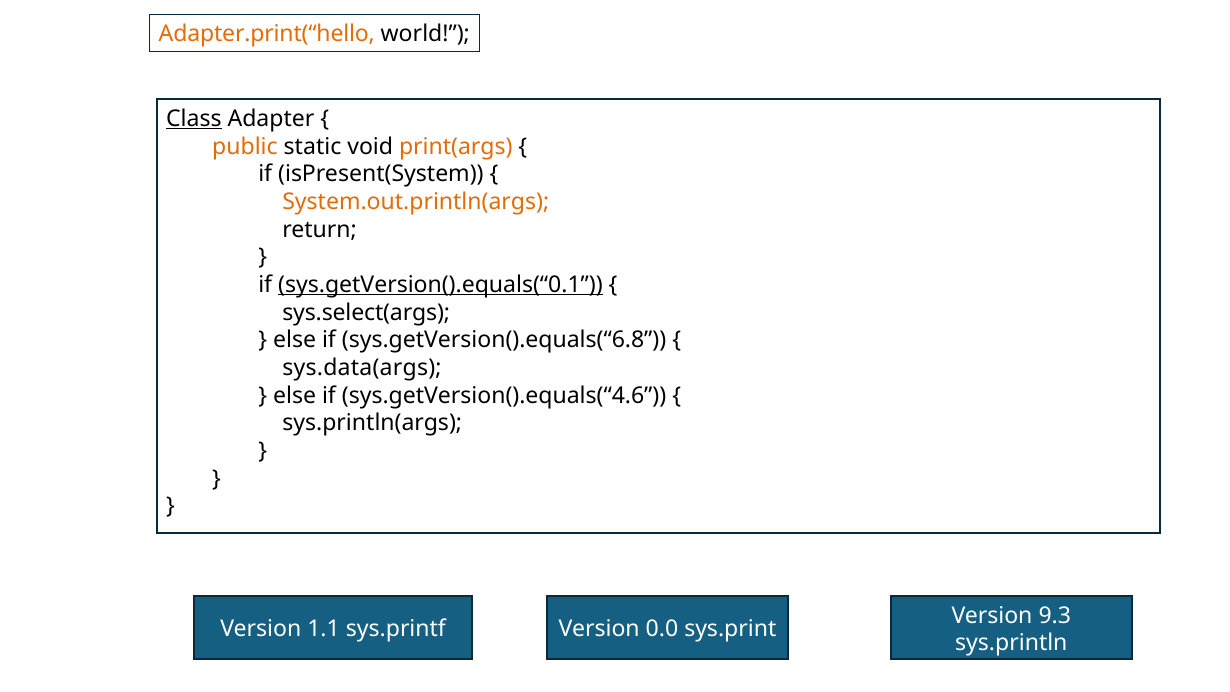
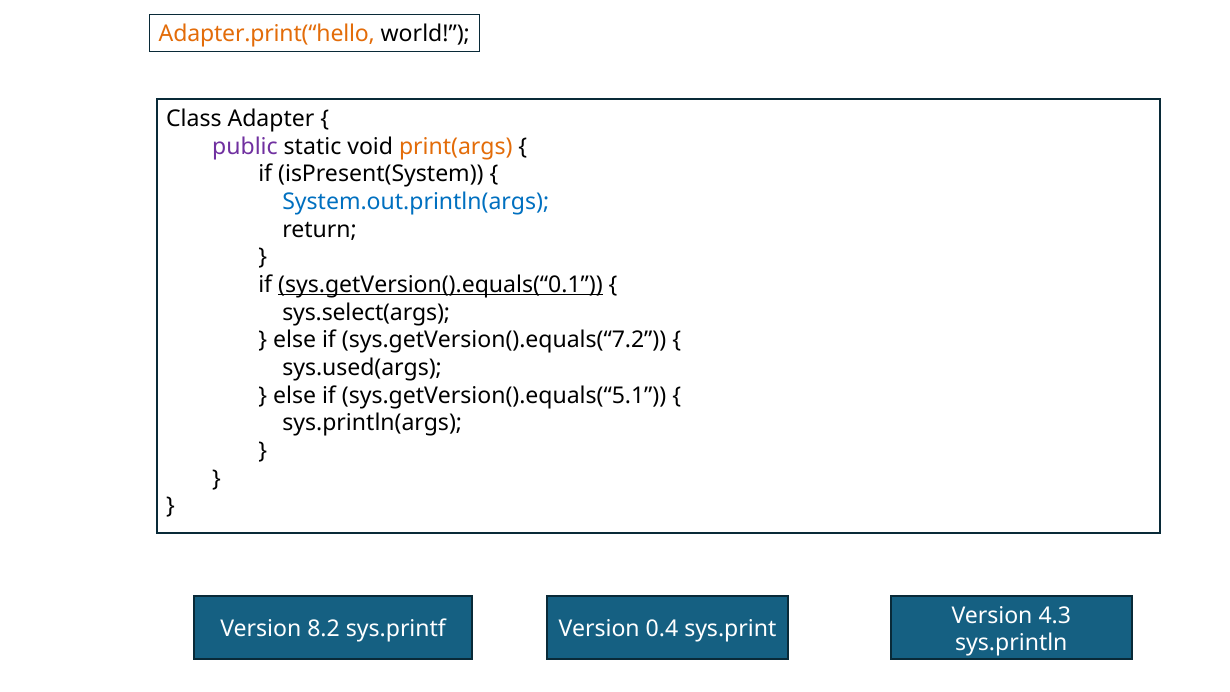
Class underline: present -> none
public colour: orange -> purple
System.out.println(args colour: orange -> blue
sys.getVersion().equals(“6.8: sys.getVersion().equals(“6.8 -> sys.getVersion().equals(“7.2
sys.data(args: sys.data(args -> sys.used(args
sys.getVersion().equals(“4.6: sys.getVersion().equals(“4.6 -> sys.getVersion().equals(“5.1
9.3: 9.3 -> 4.3
1.1: 1.1 -> 8.2
0.0: 0.0 -> 0.4
